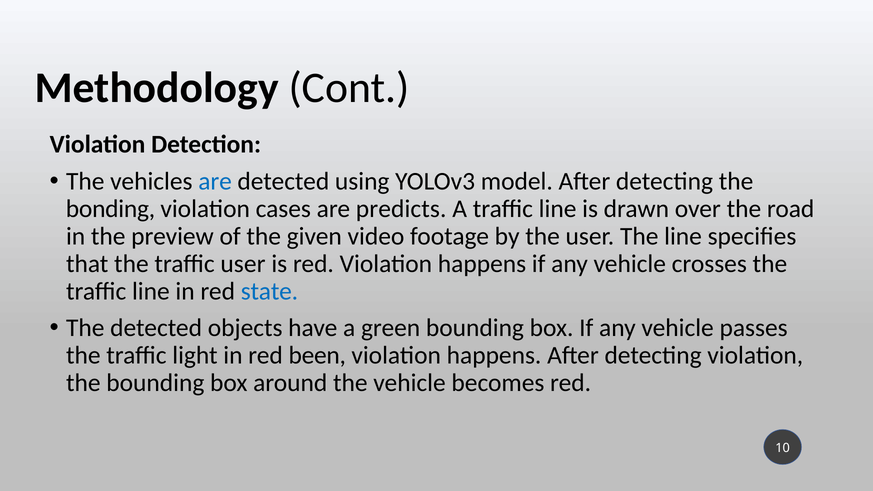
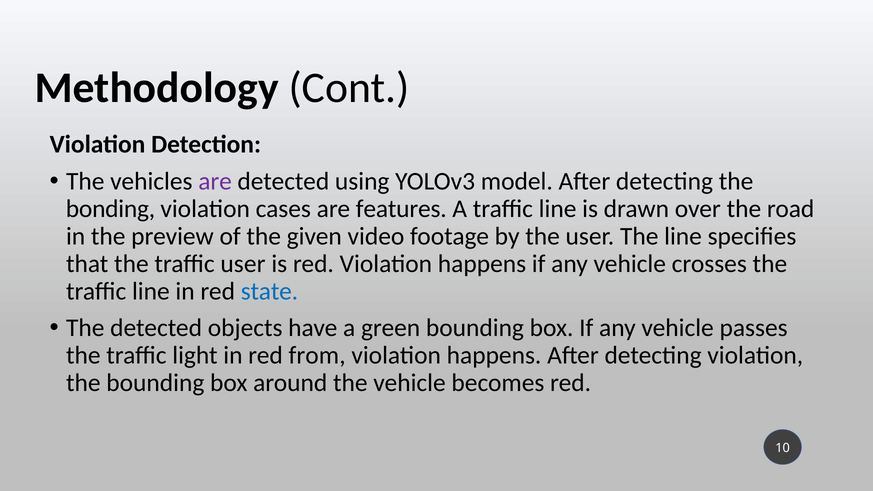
are at (215, 181) colour: blue -> purple
predicts: predicts -> features
been: been -> from
